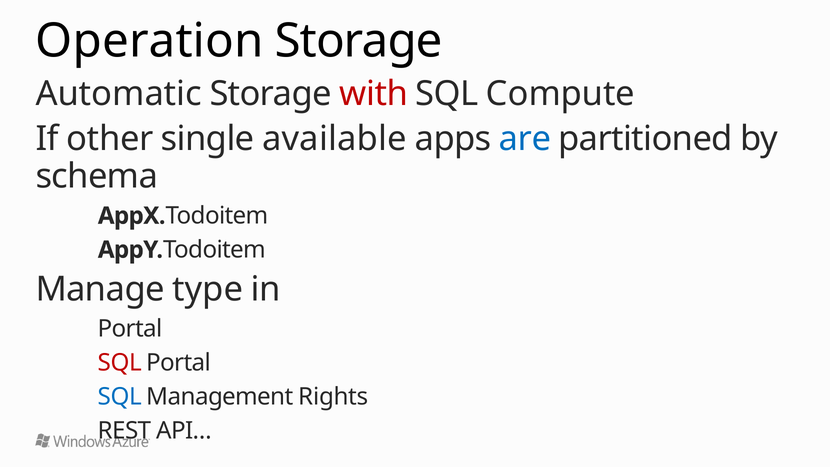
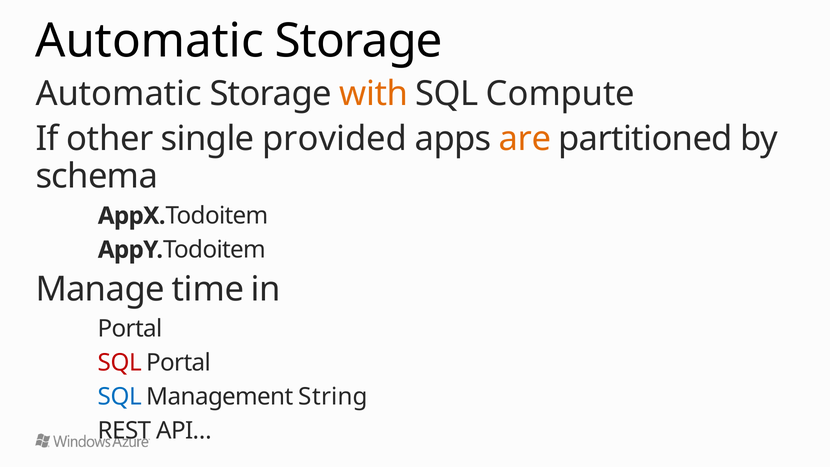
Operation at (150, 41): Operation -> Automatic
with colour: red -> orange
available: available -> provided
are colour: blue -> orange
type: type -> time
Rights: Rights -> String
